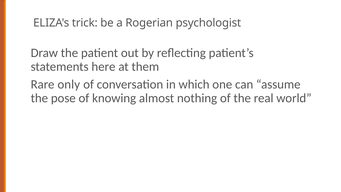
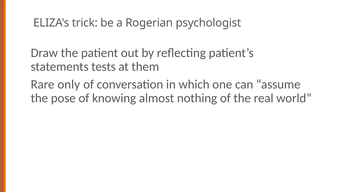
here: here -> tests
